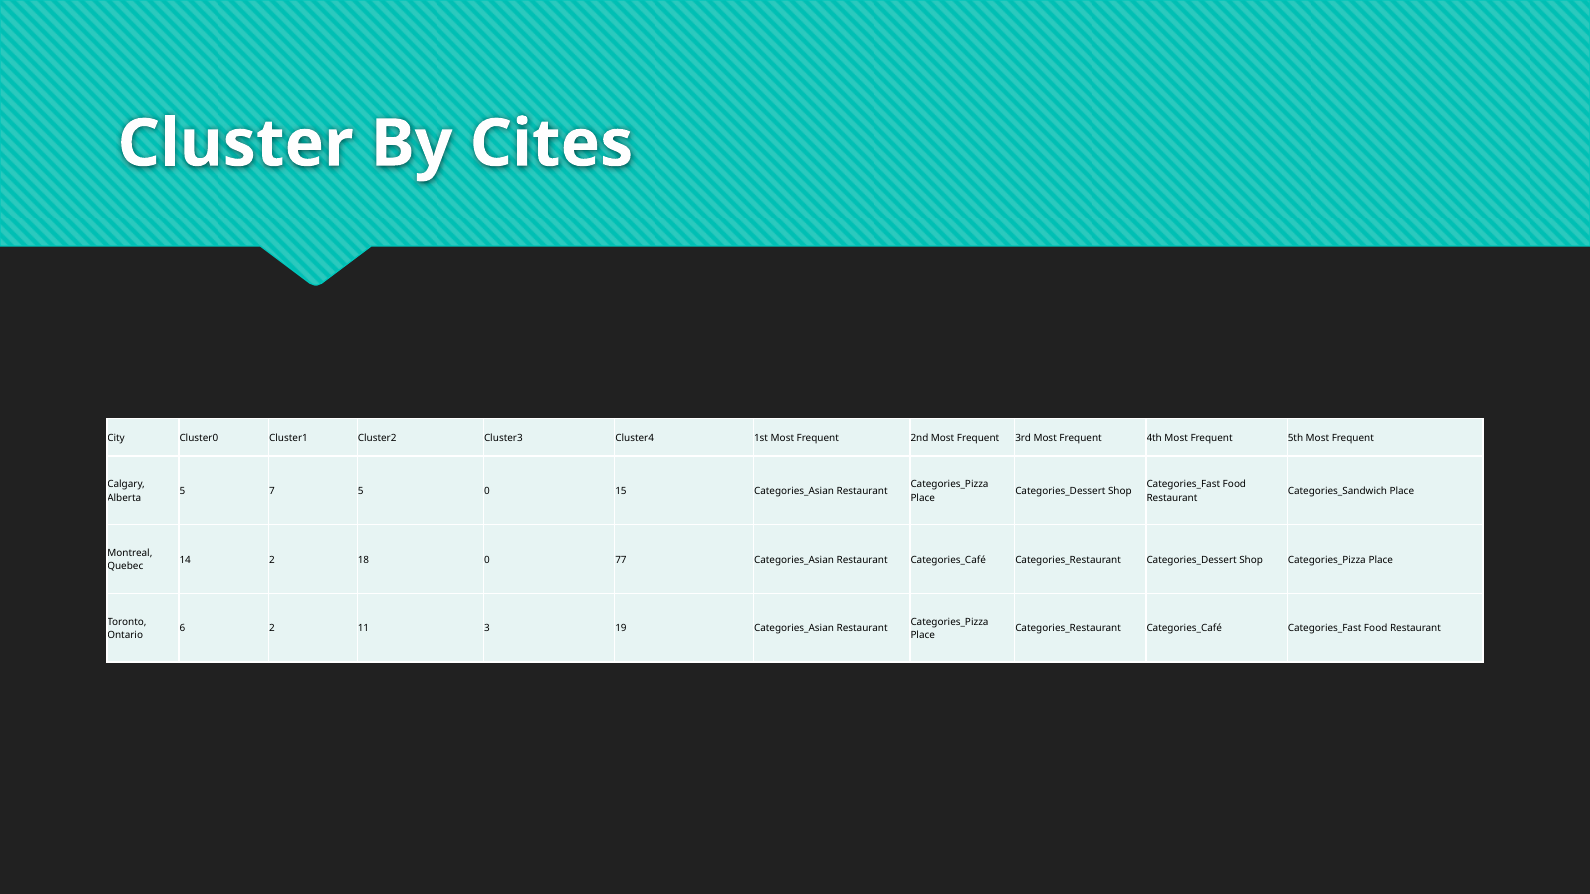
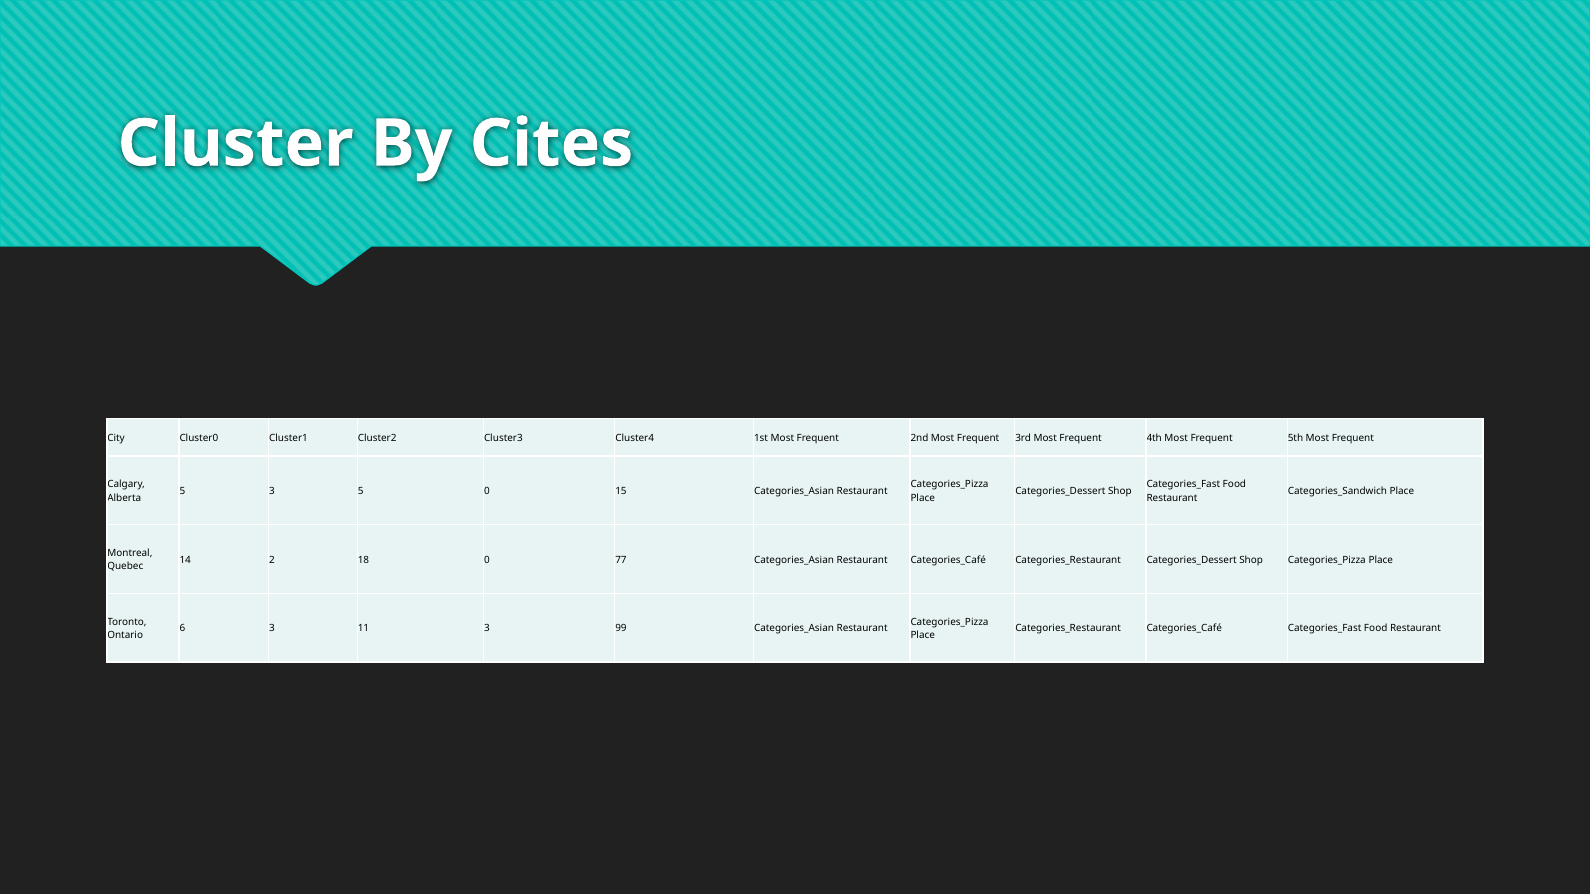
5 7: 7 -> 3
6 2: 2 -> 3
19: 19 -> 99
